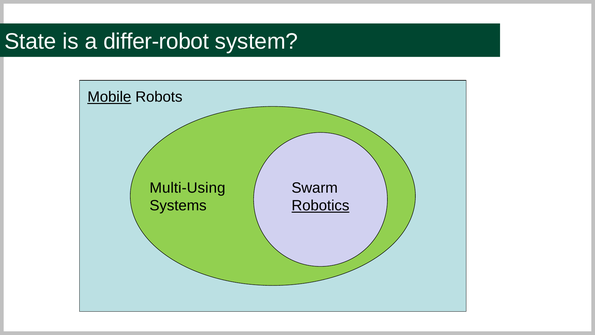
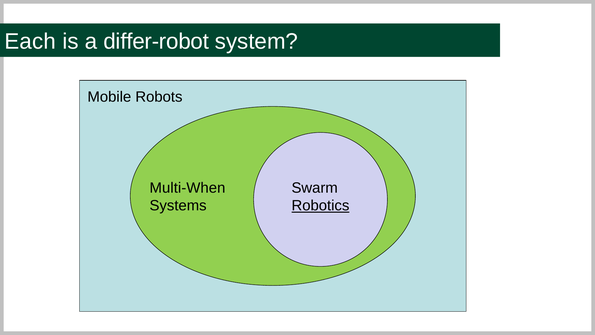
State: State -> Each
Mobile underline: present -> none
Multi-Using: Multi-Using -> Multi-When
